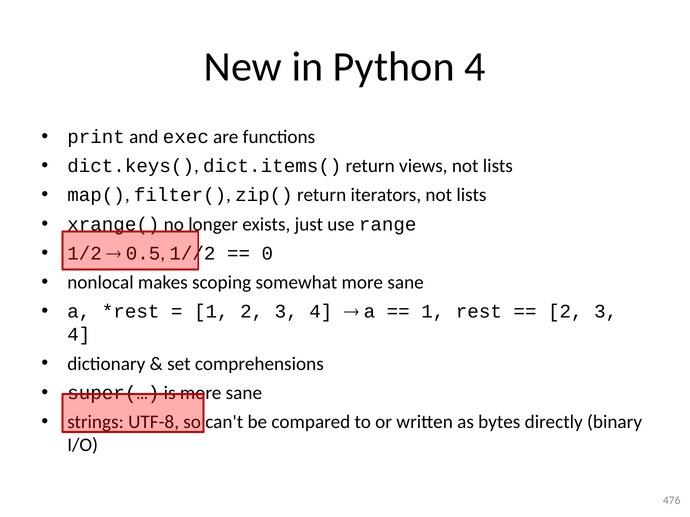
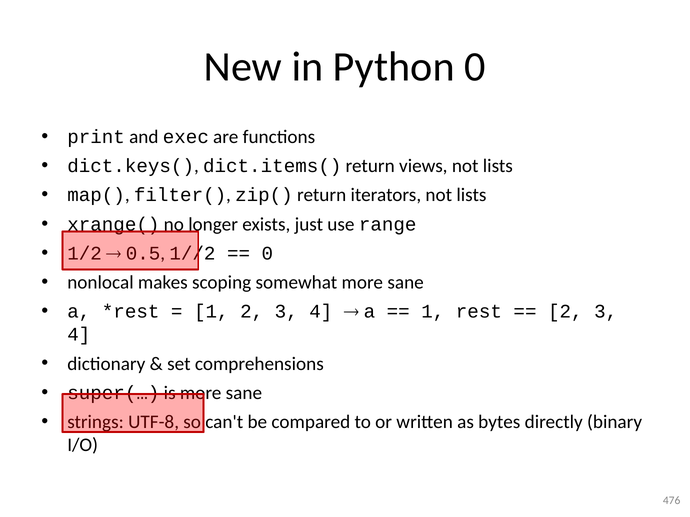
Python 4: 4 -> 0
